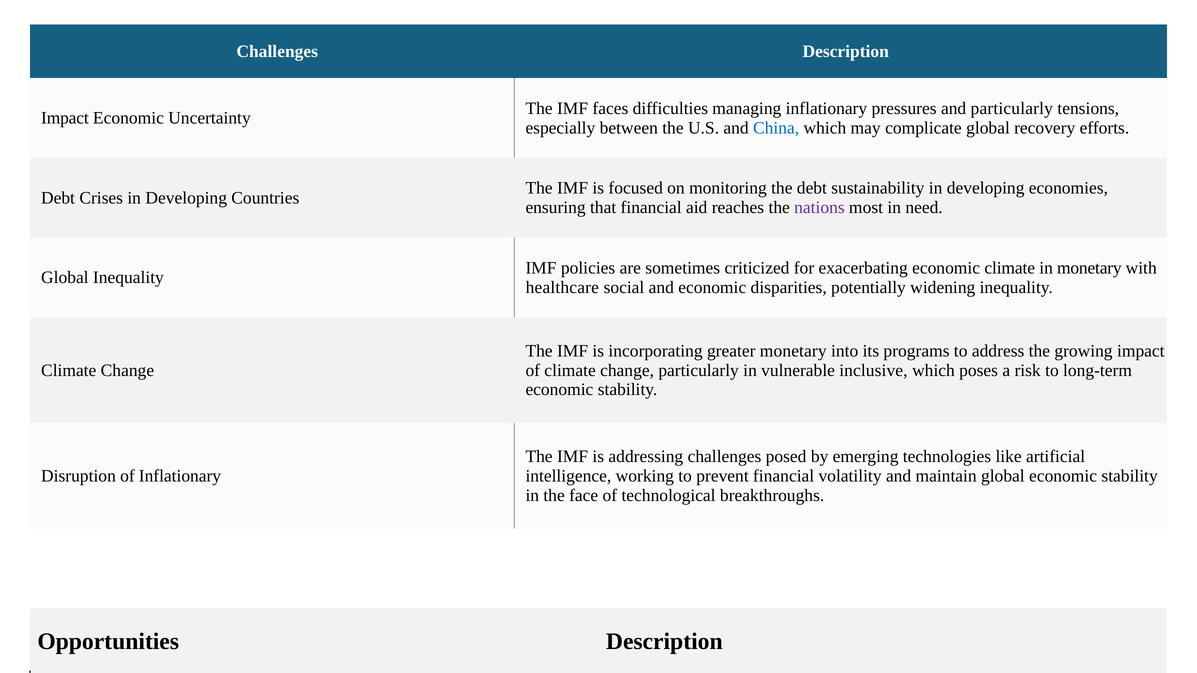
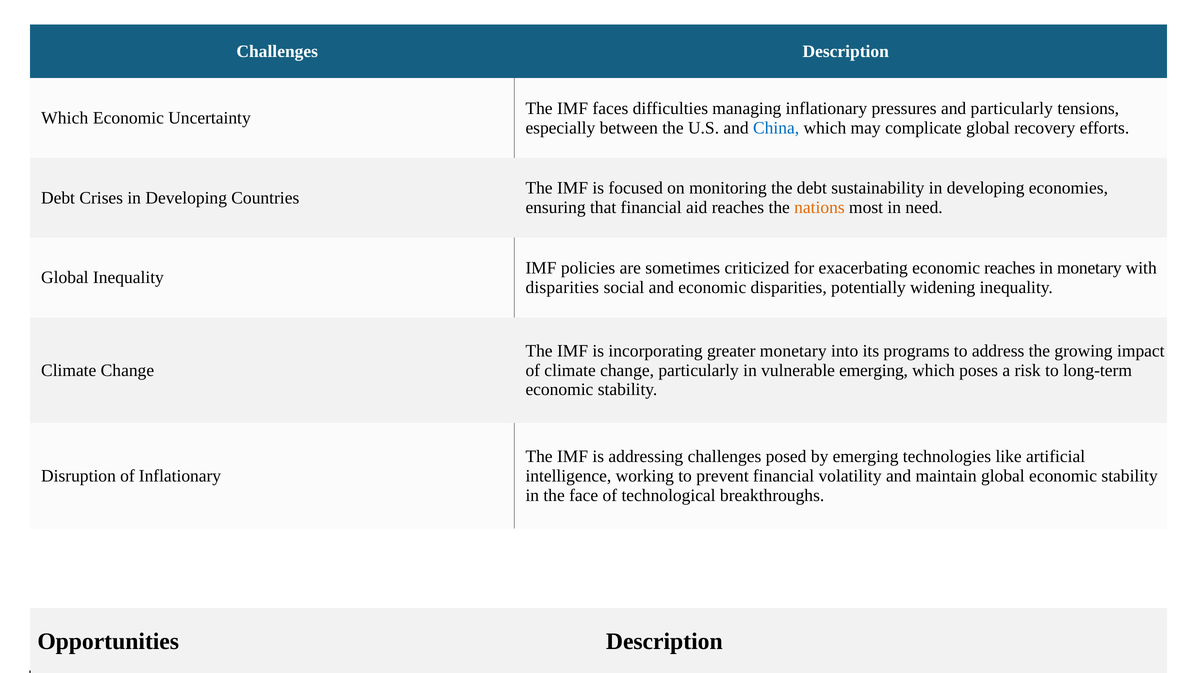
Impact at (65, 118): Impact -> Which
nations colour: purple -> orange
economic climate: climate -> reaches
healthcare at (562, 287): healthcare -> disparities
vulnerable inclusive: inclusive -> emerging
